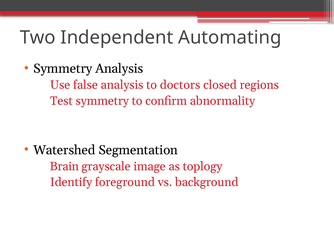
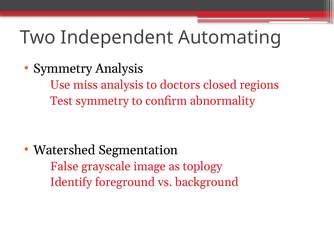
false: false -> miss
Brain: Brain -> False
